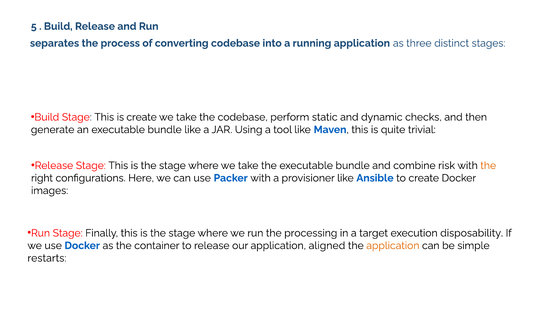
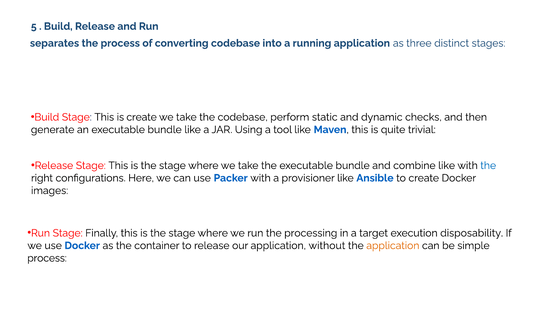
combine risk: risk -> like
the at (488, 165) colour: orange -> blue
aligned: aligned -> without
restarts at (47, 258): restarts -> process
